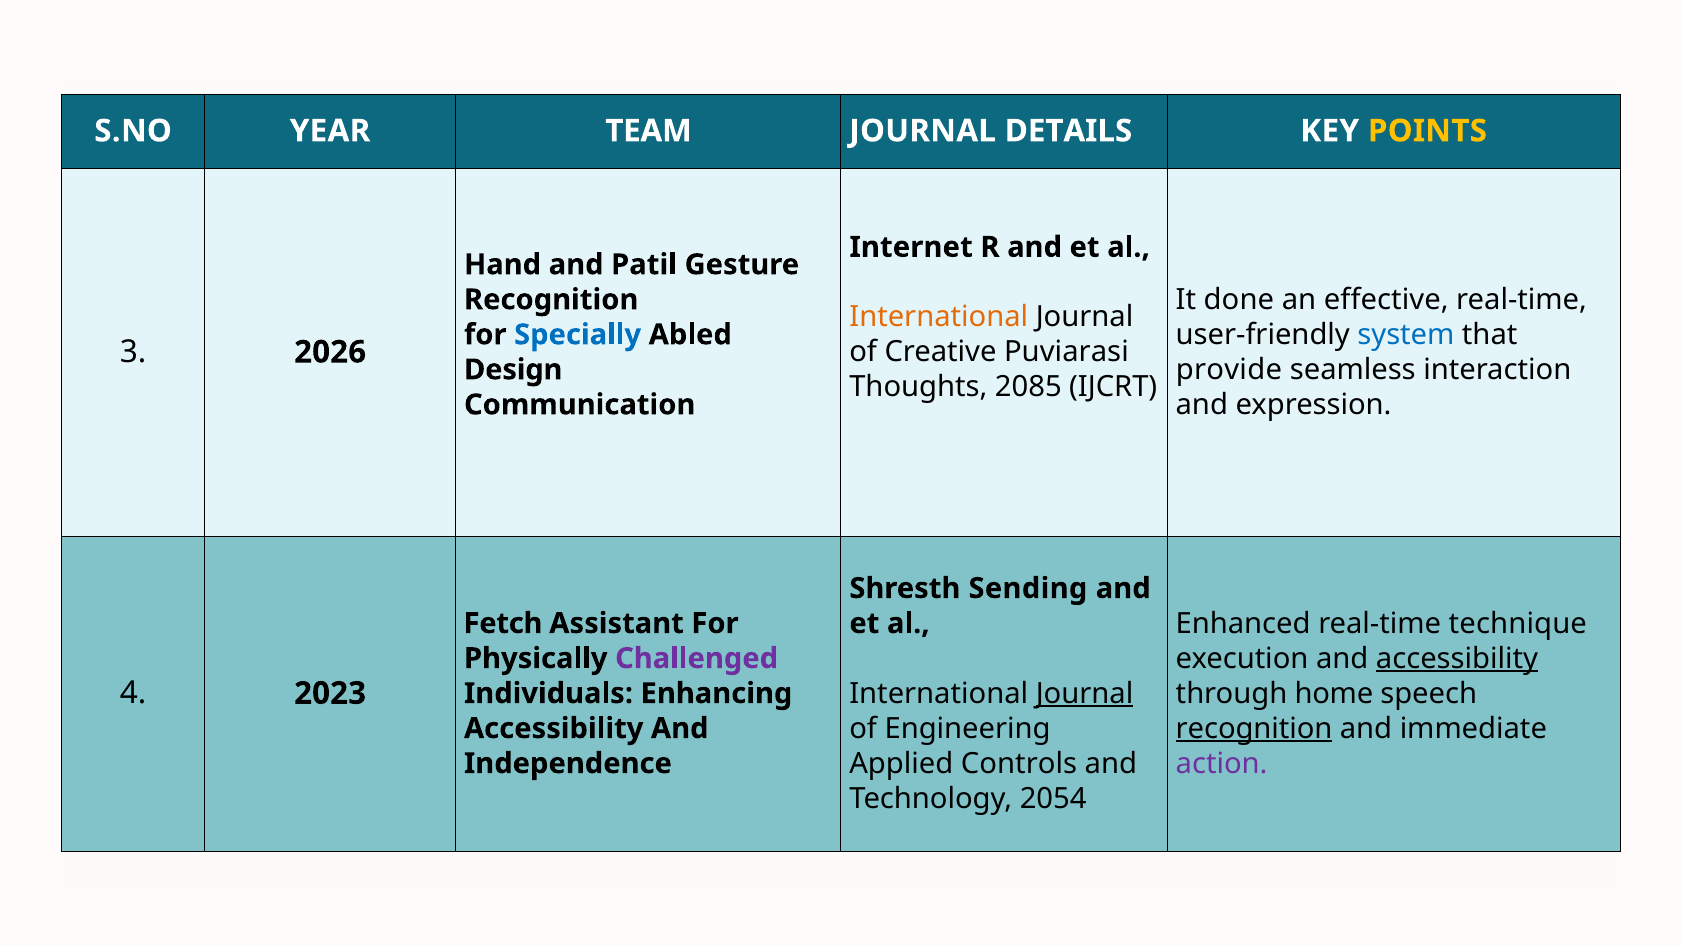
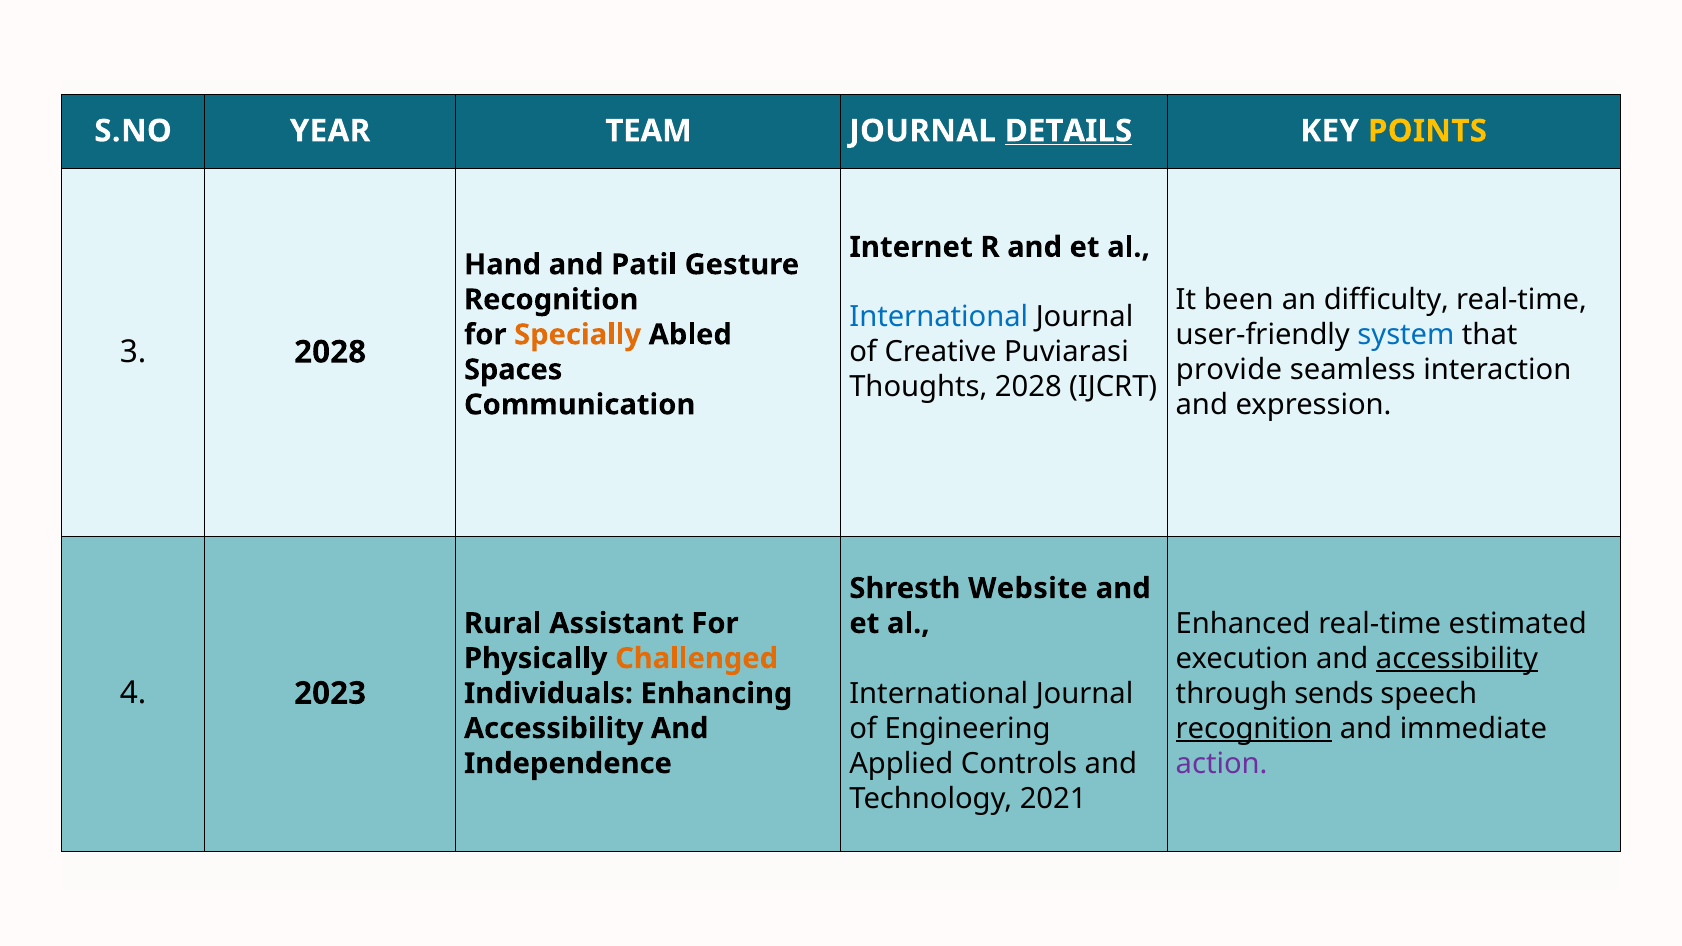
DETAILS underline: none -> present
done: done -> been
effective: effective -> difficulty
International at (939, 317) colour: orange -> blue
Specially colour: blue -> orange
3 2026: 2026 -> 2028
Design: Design -> Spaces
Thoughts 2085: 2085 -> 2028
Sending: Sending -> Website
technique: technique -> estimated
Fetch: Fetch -> Rural
Challenged colour: purple -> orange
Journal at (1085, 694) underline: present -> none
home: home -> sends
2054: 2054 -> 2021
